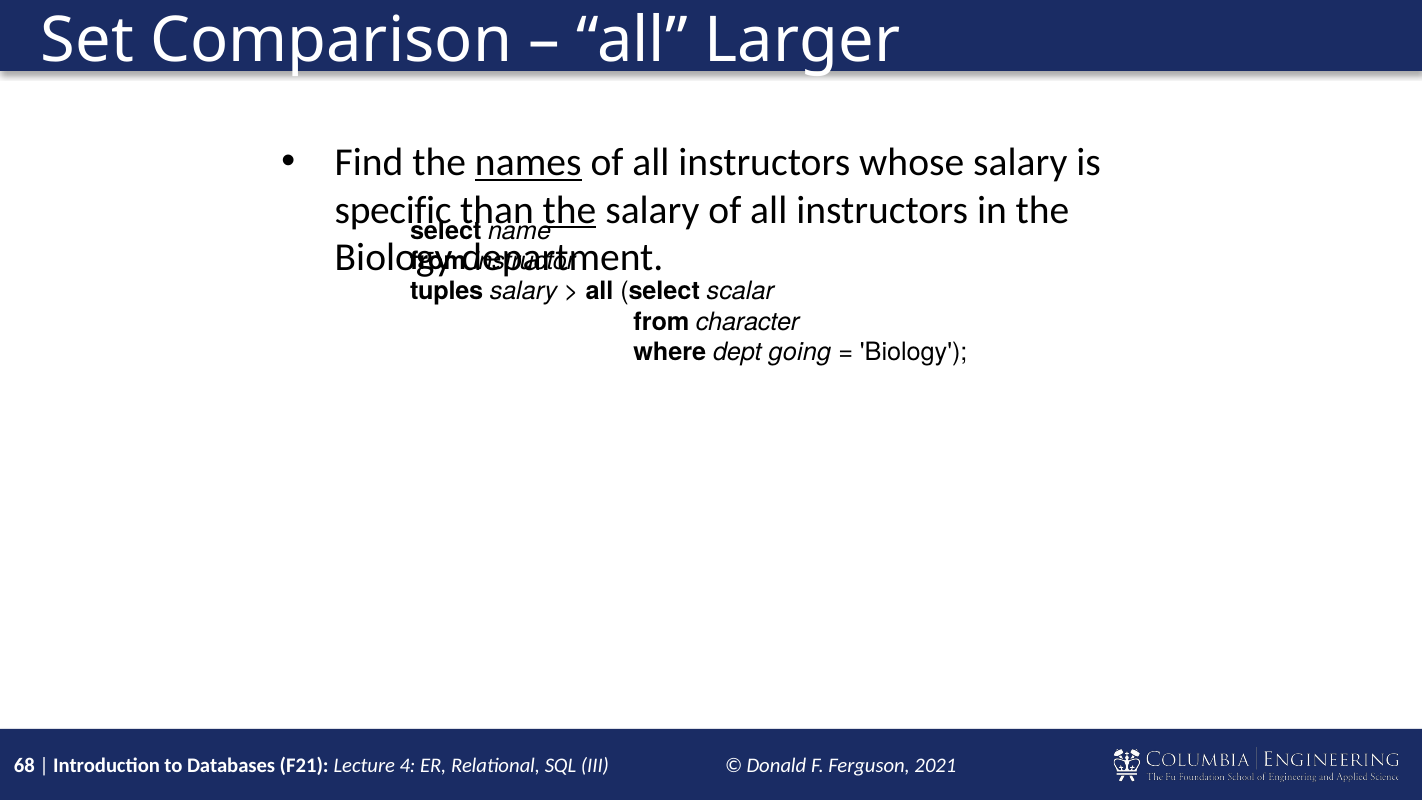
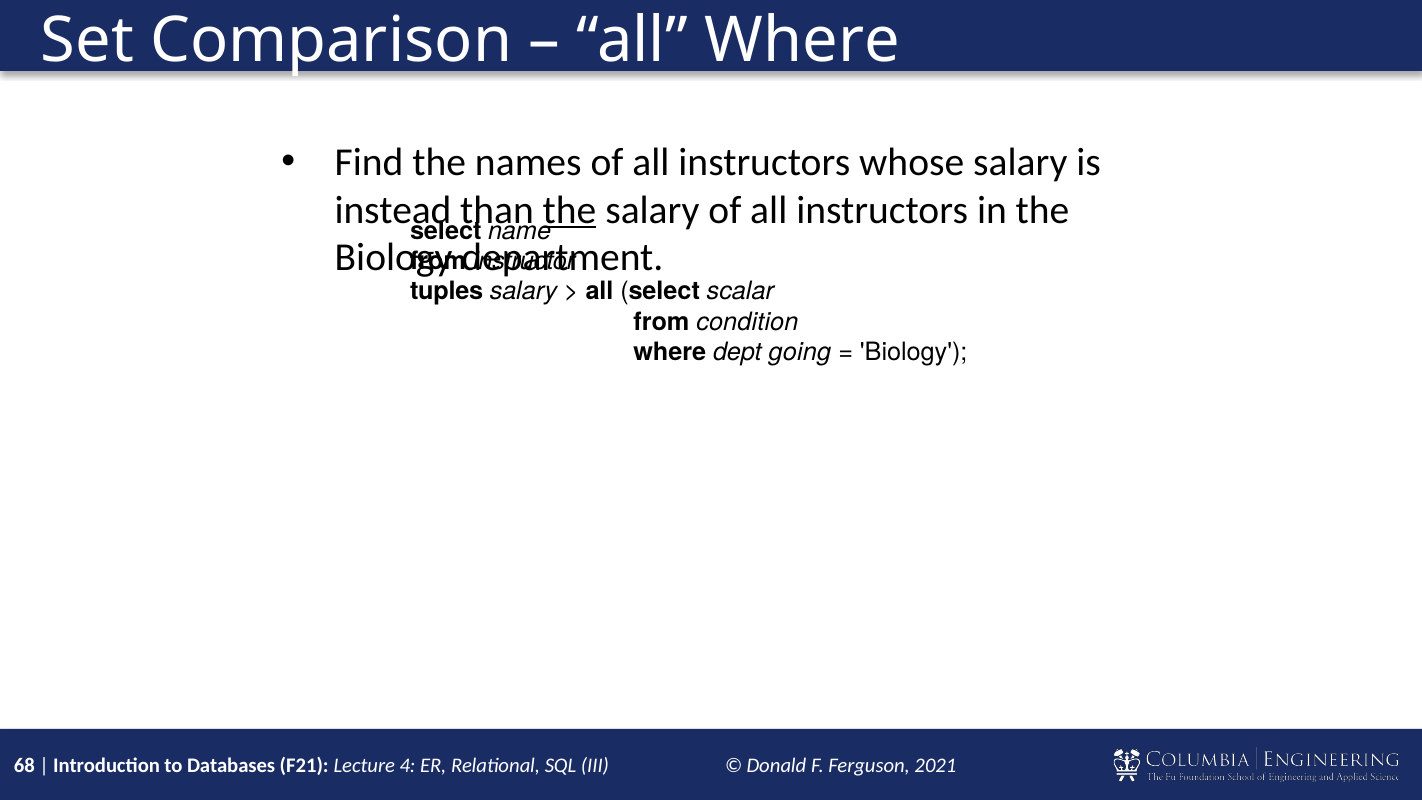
all Larger: Larger -> Where
names underline: present -> none
specific: specific -> instead
character: character -> condition
